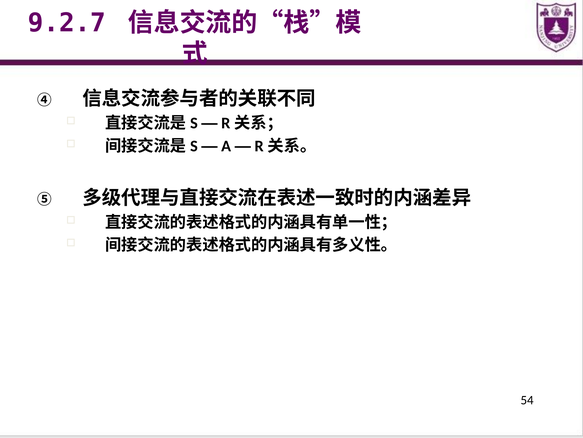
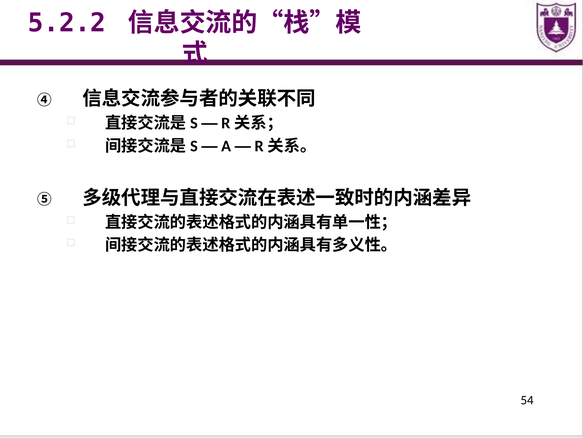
9.2.7: 9.2.7 -> 5.2.2
